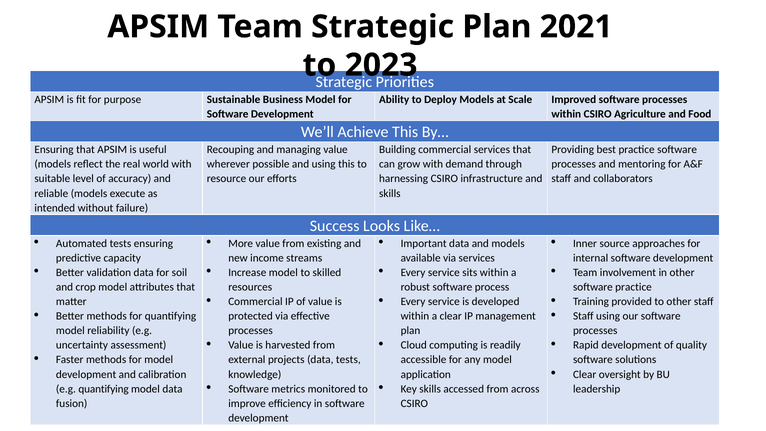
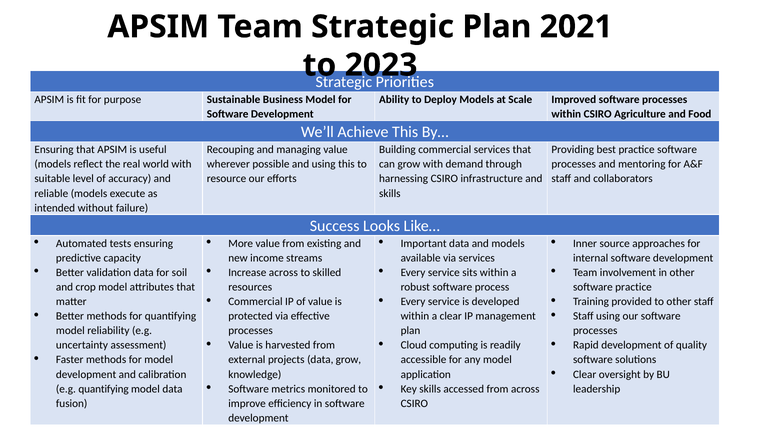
Increase model: model -> across
data tests: tests -> grow
